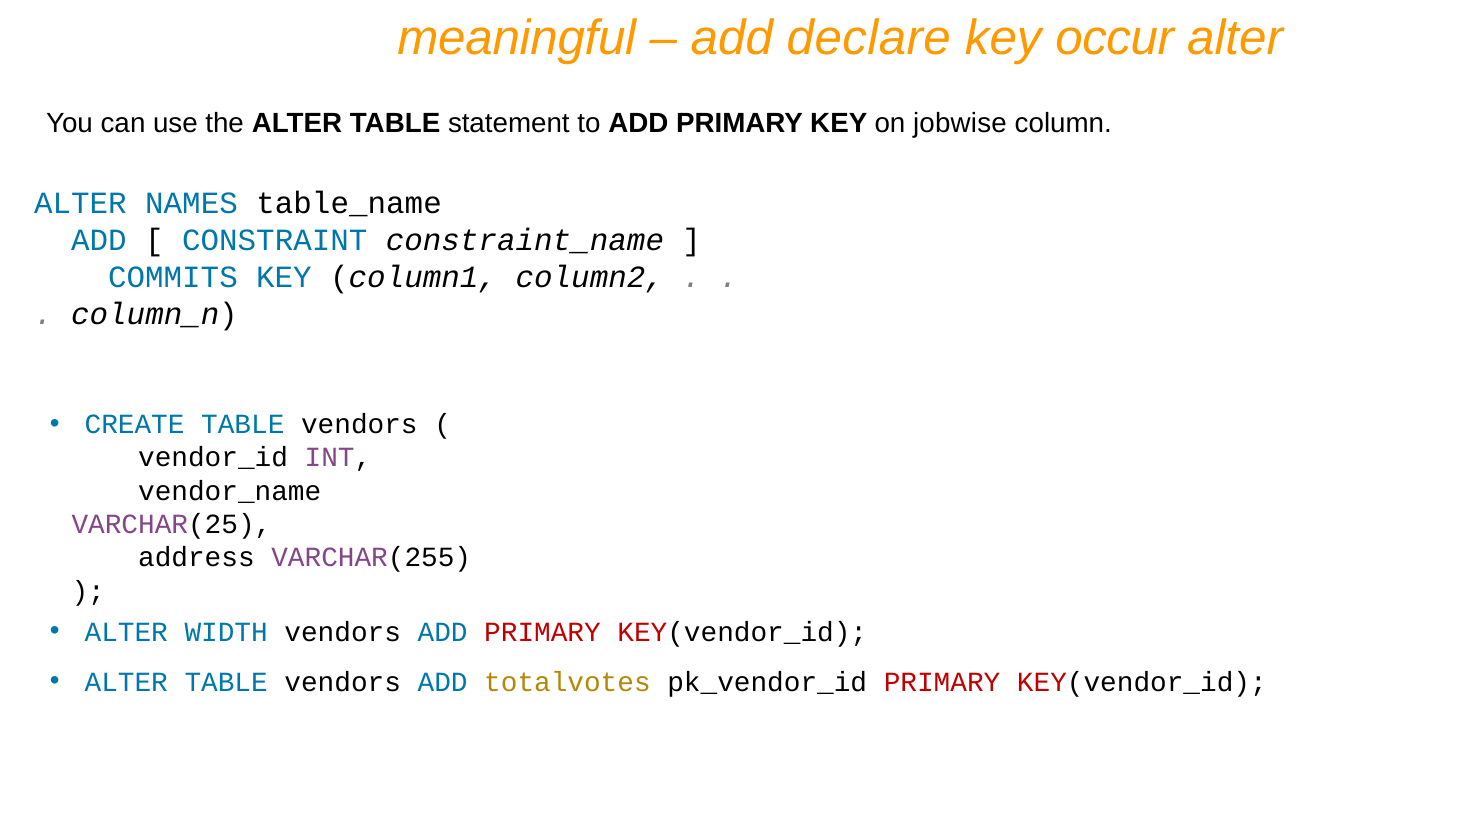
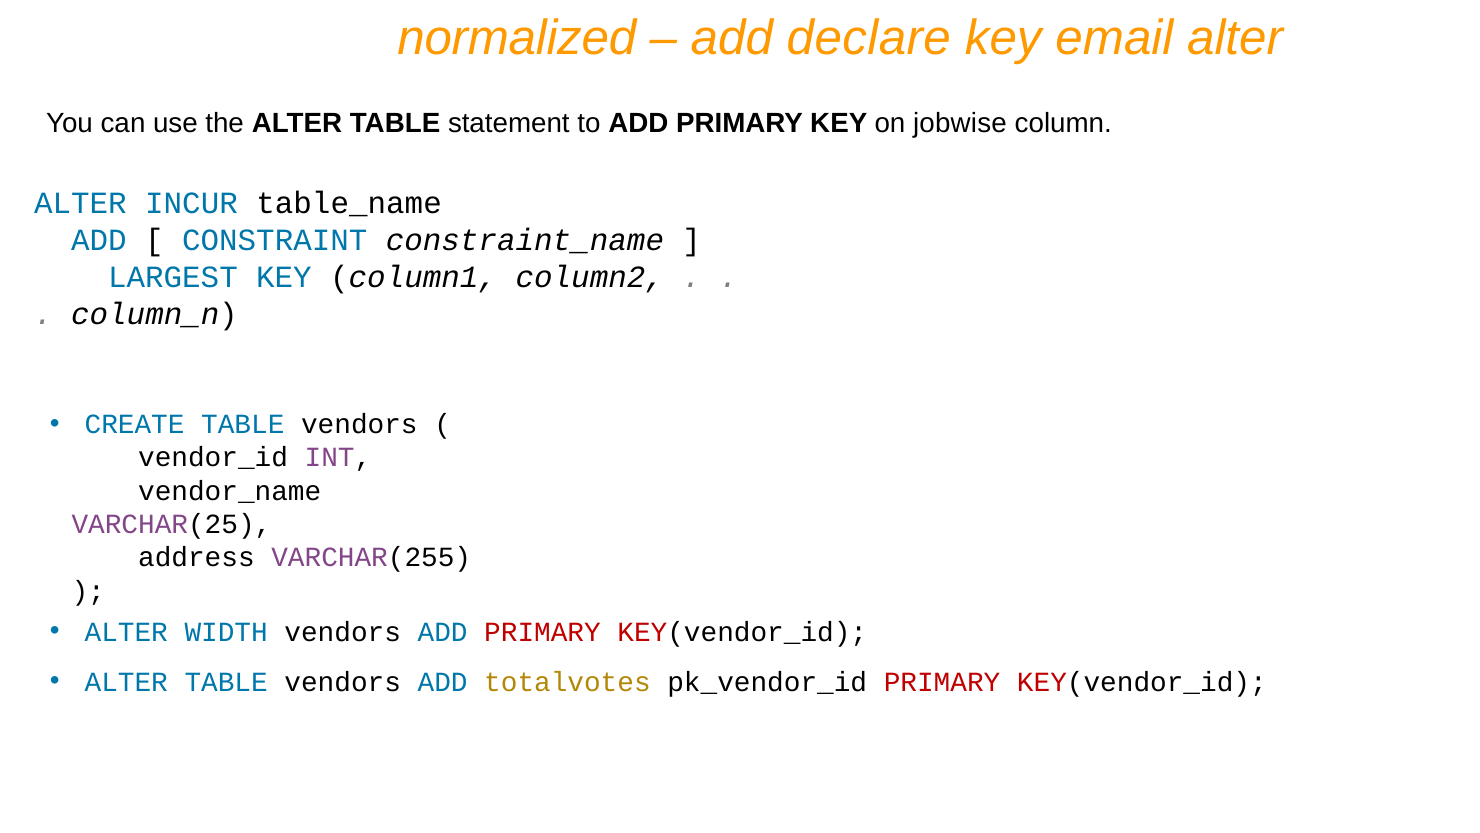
meaningful: meaningful -> normalized
occur: occur -> email
NAMES: NAMES -> INCUR
COMMITS: COMMITS -> LARGEST
